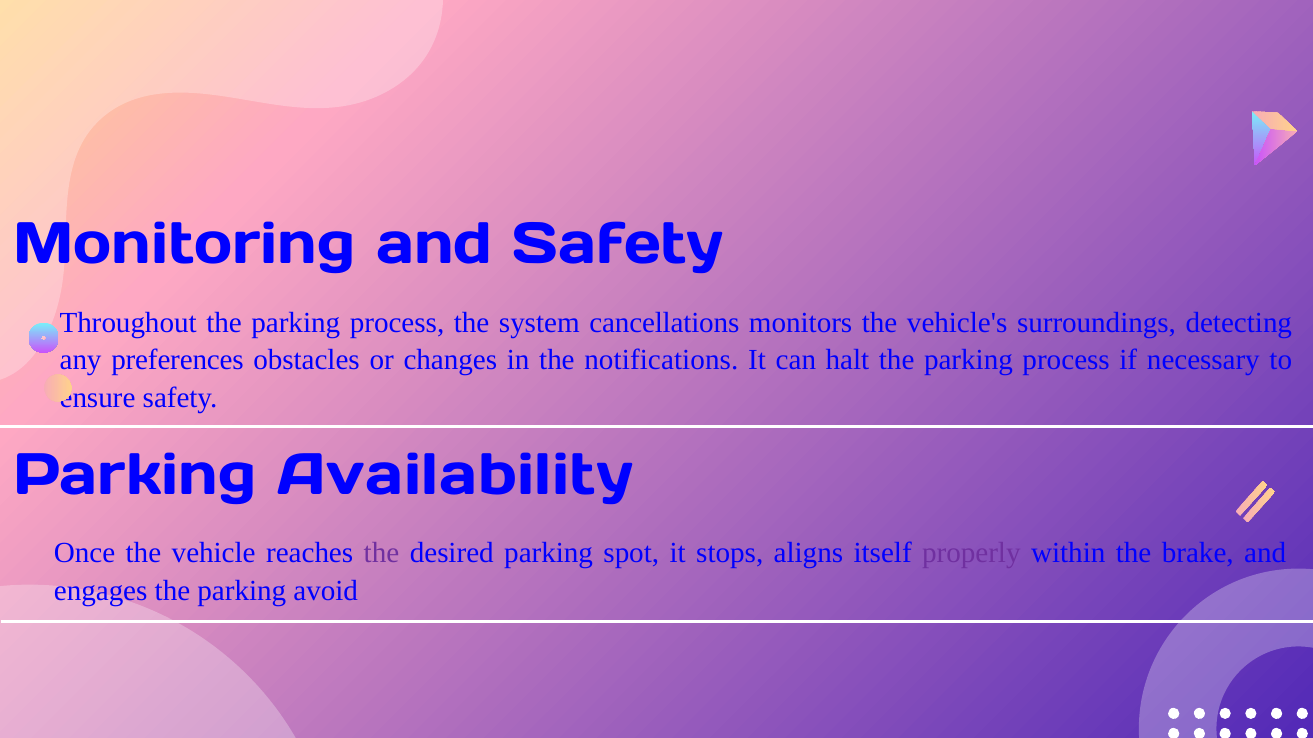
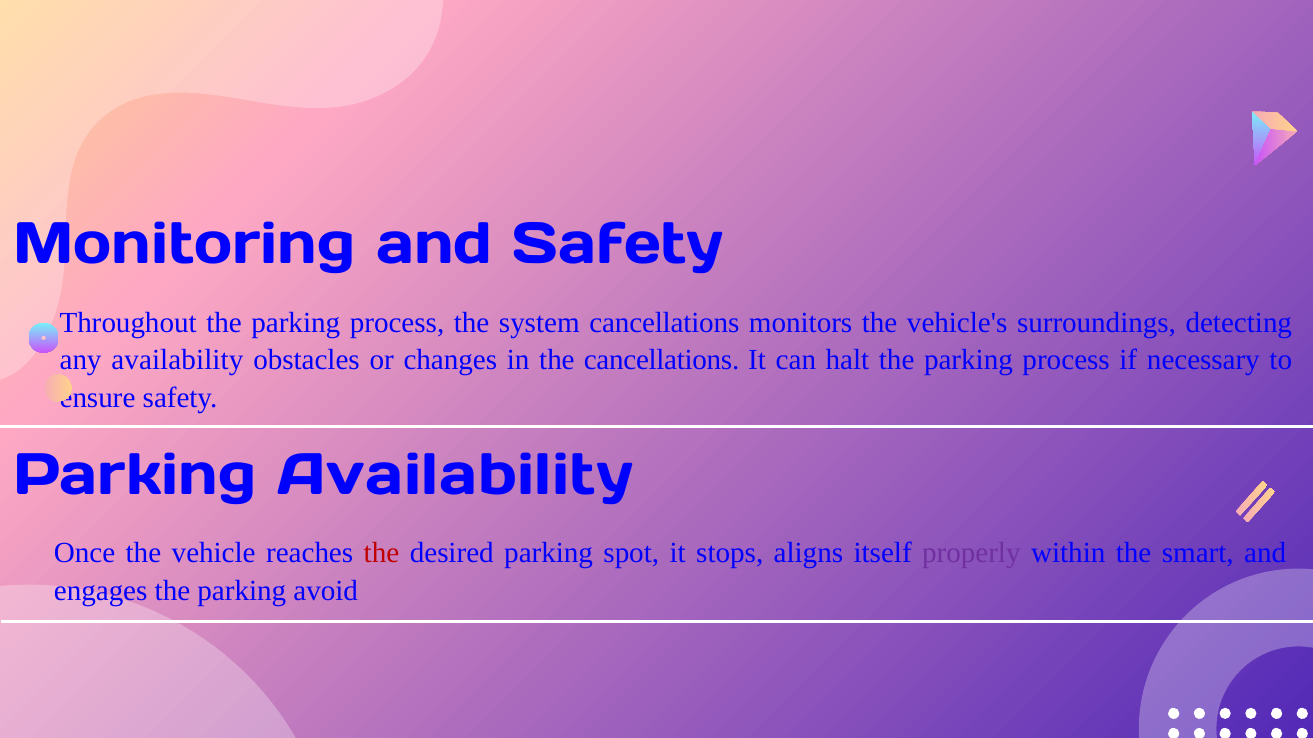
preferences at (178, 361): preferences -> availability
the notifications: notifications -> cancellations
the at (382, 553) colour: purple -> red
brake: brake -> smart
